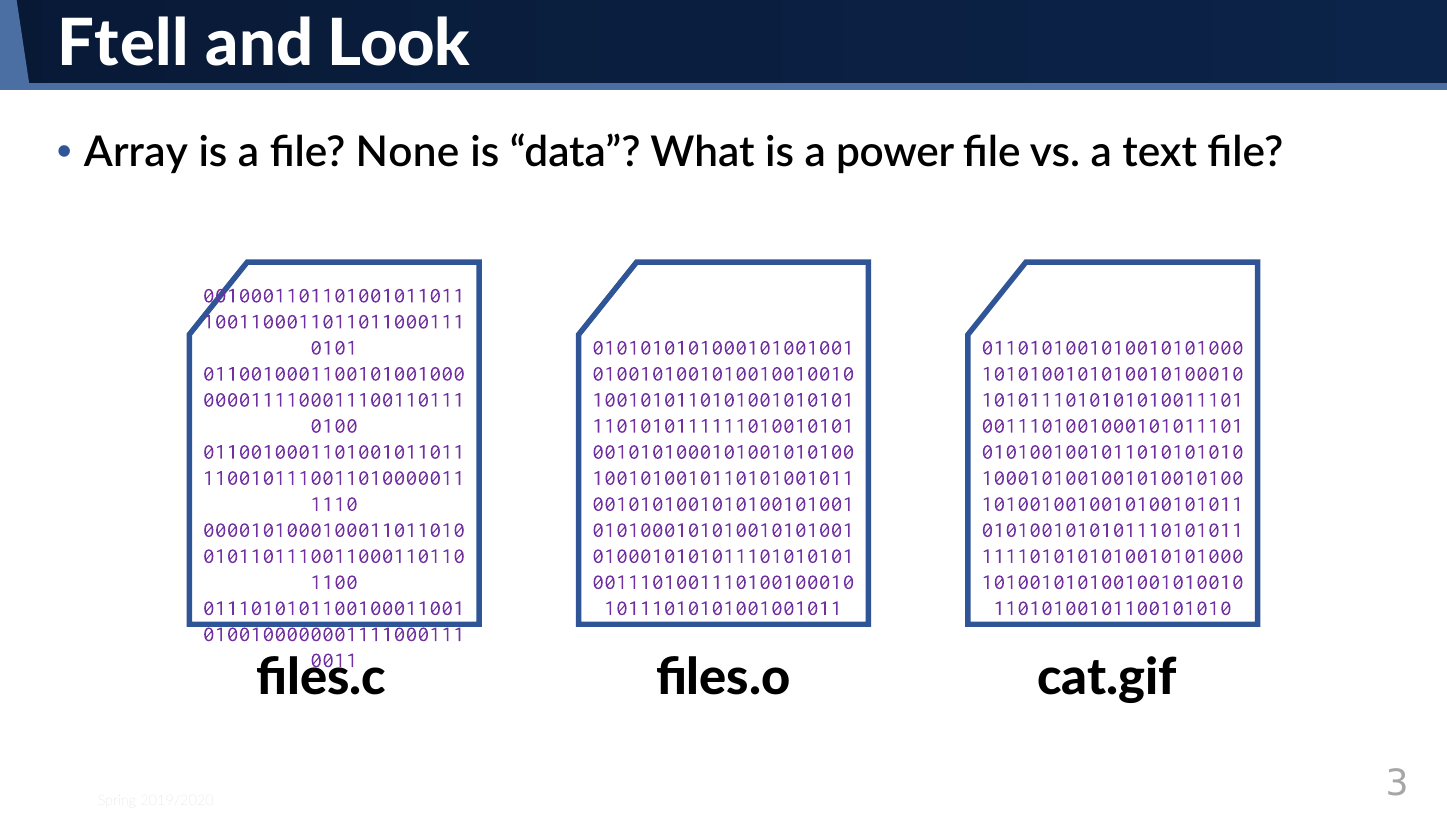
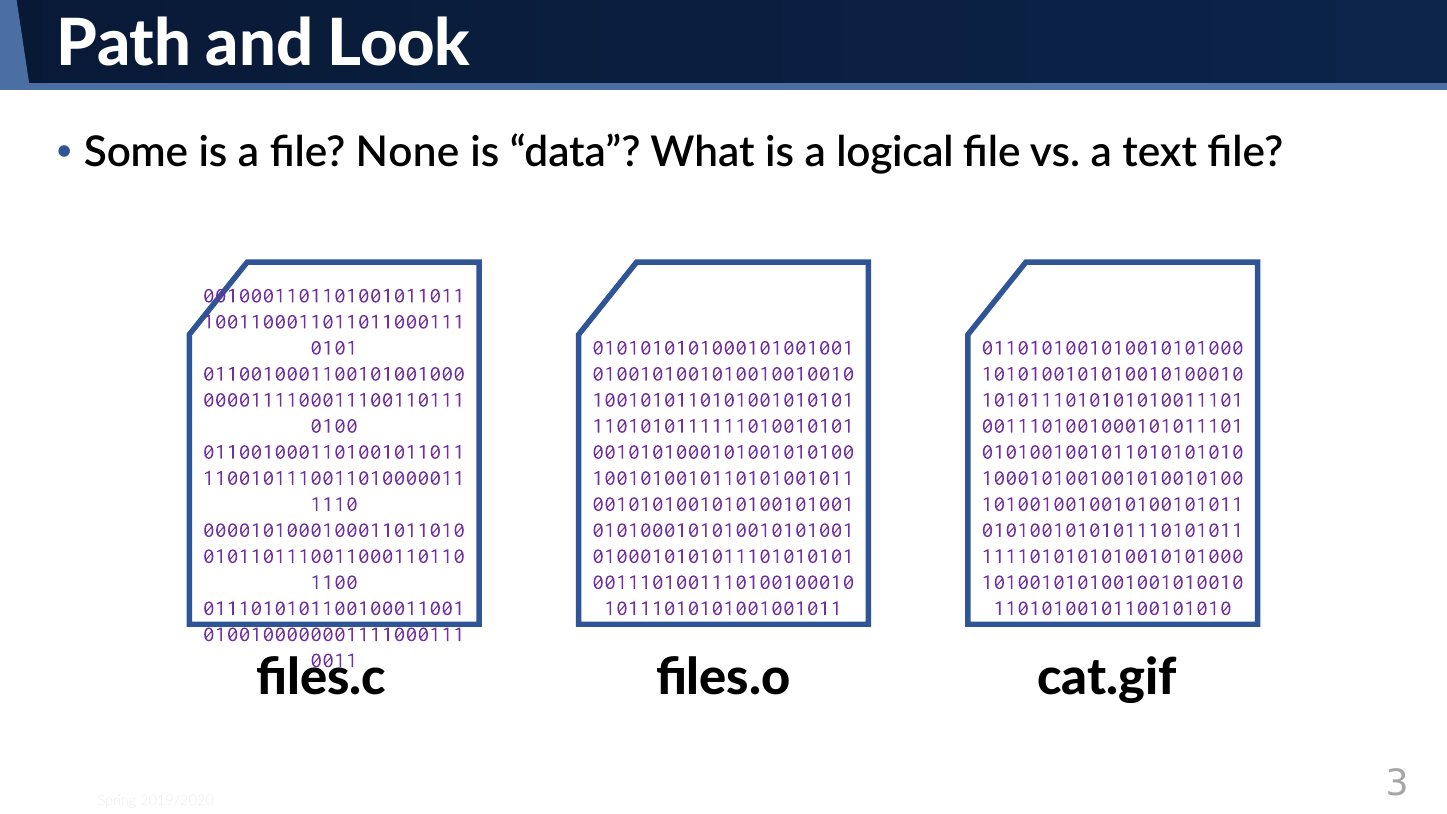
Ftell: Ftell -> Path
Array: Array -> Some
power: power -> logical
